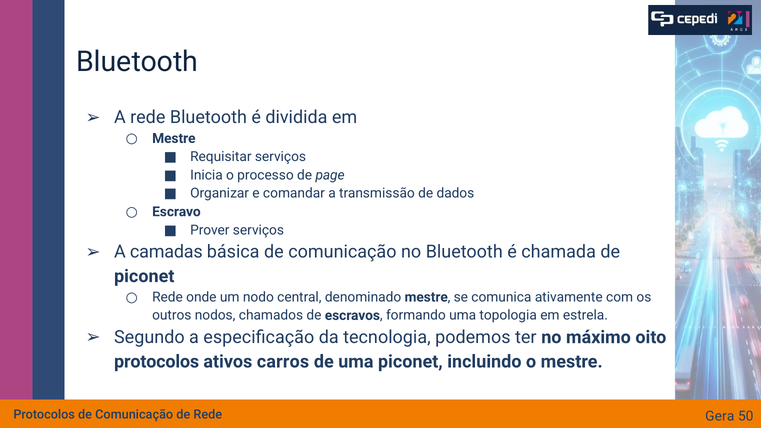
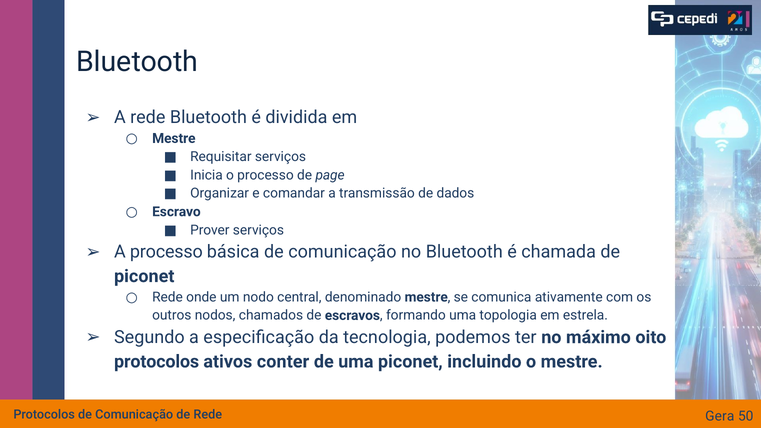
A camadas: camadas -> processo
carros: carros -> conter
